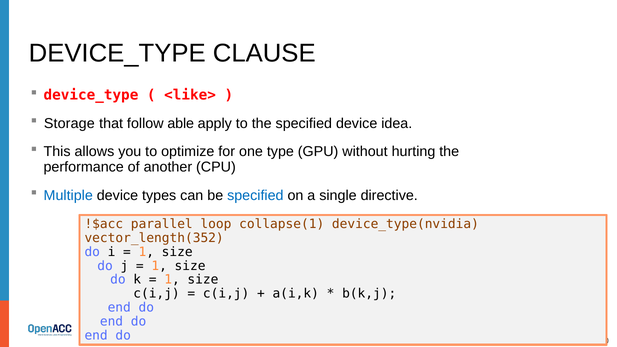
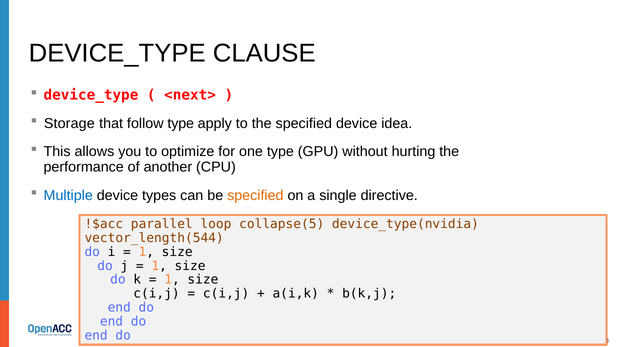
<like>: <like> -> <next>
follow able: able -> type
specified at (255, 195) colour: blue -> orange
collapse(1: collapse(1 -> collapse(5
vector_length(352: vector_length(352 -> vector_length(544
